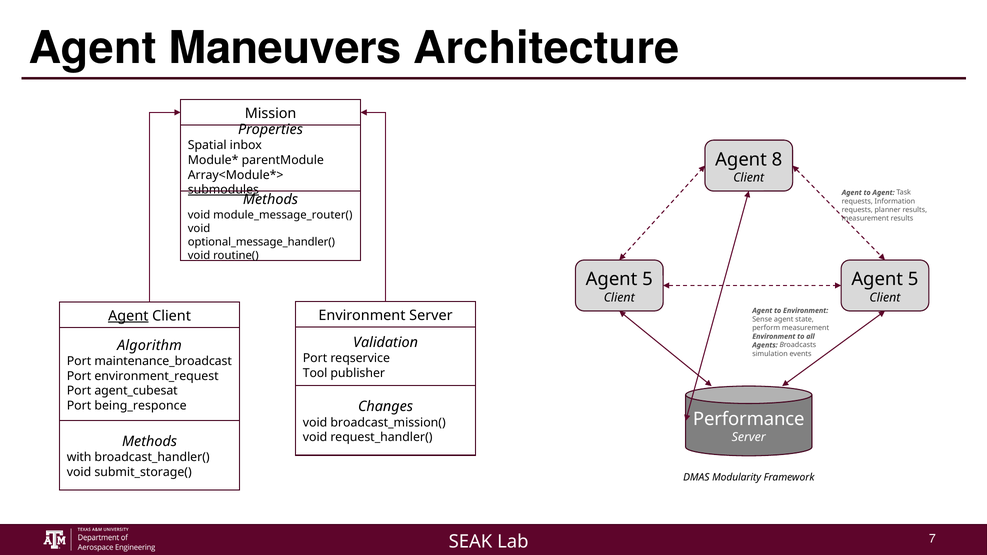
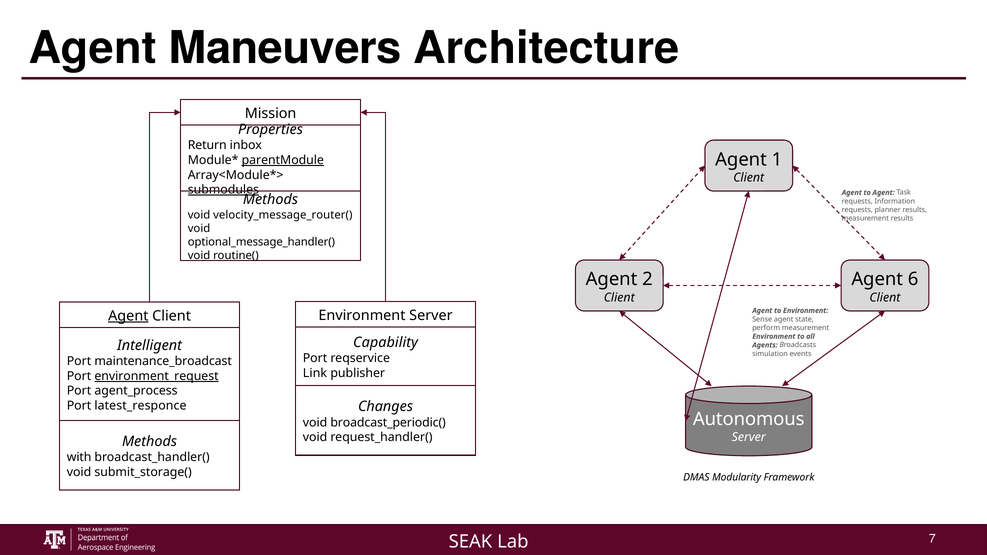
Spatial: Spatial -> Return
8: 8 -> 1
parentModule underline: none -> present
module_message_router(: module_message_router( -> velocity_message_router(
5 at (647, 279): 5 -> 2
5 at (913, 279): 5 -> 6
Validation: Validation -> Capability
Algorithm: Algorithm -> Intelligent
Tool: Tool -> Link
environment_request underline: none -> present
agent_cubesat: agent_cubesat -> agent_process
being_responce: being_responce -> latest_responce
Performance: Performance -> Autonomous
broadcast_mission(: broadcast_mission( -> broadcast_periodic(
